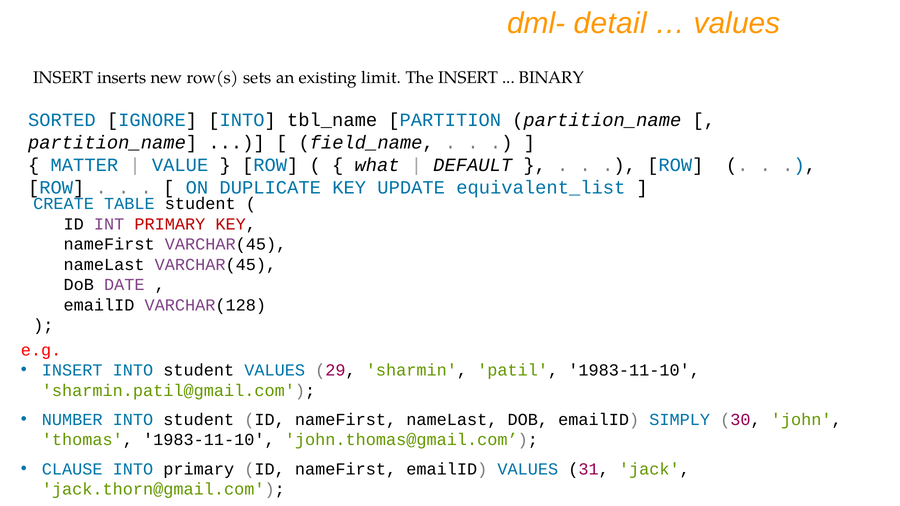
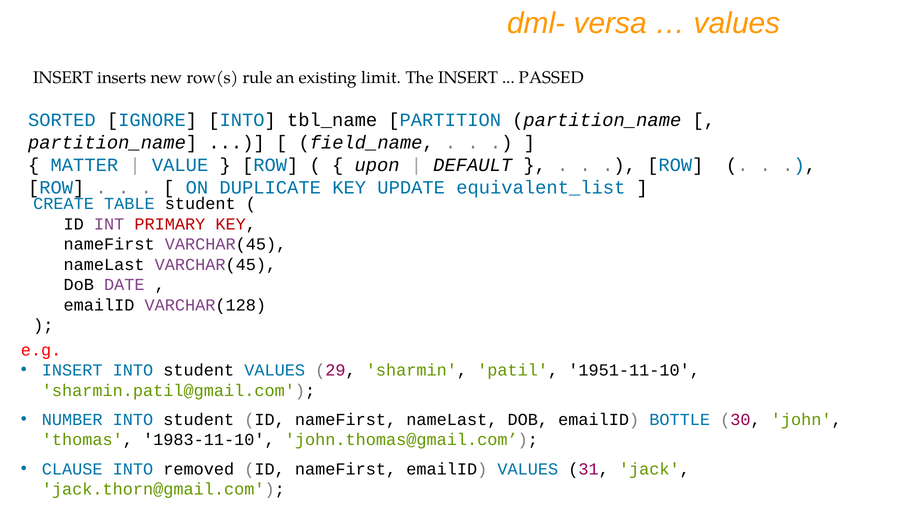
detail: detail -> versa
sets: sets -> rule
BINARY: BINARY -> PASSED
what: what -> upon
patil 1983-11-10: 1983-11-10 -> 1951-11-10
SIMPLY: SIMPLY -> BOTTLE
INTO primary: primary -> removed
